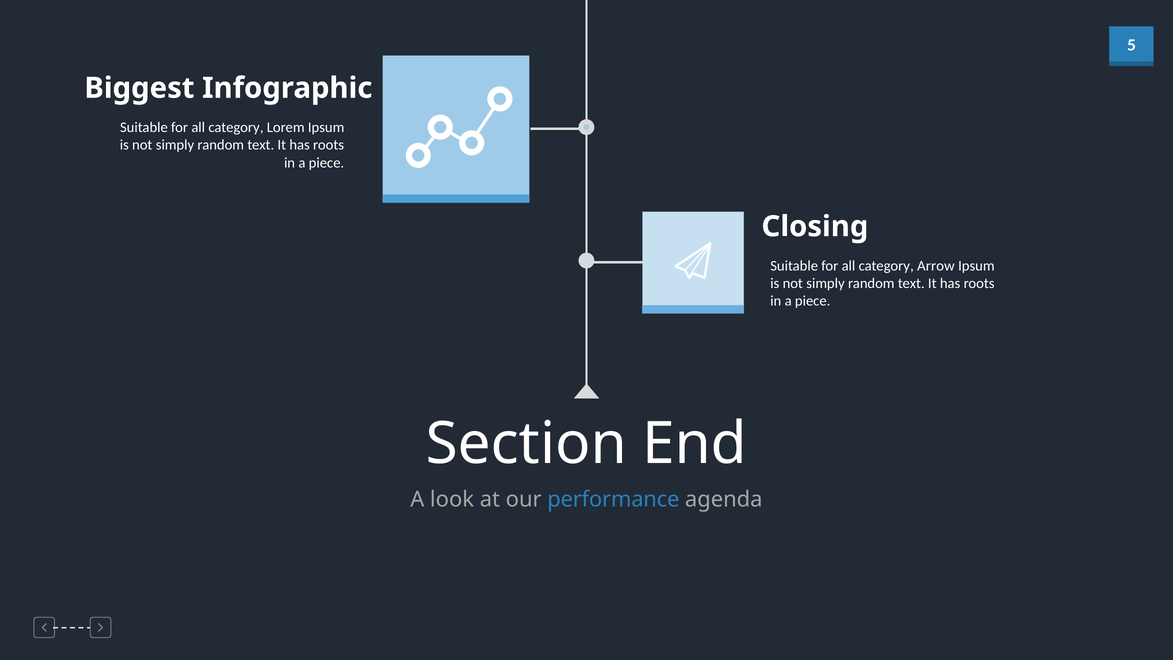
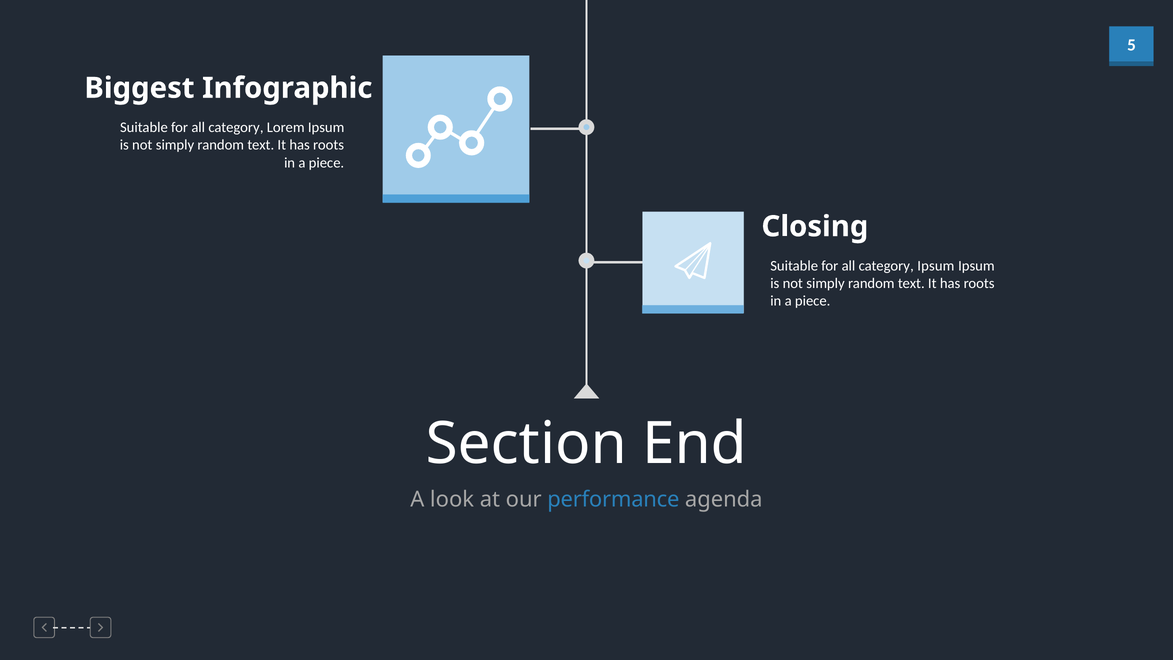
category Arrow: Arrow -> Ipsum
